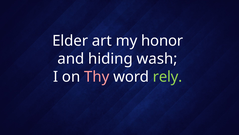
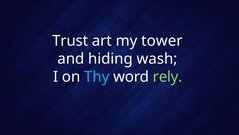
Elder: Elder -> Trust
honor: honor -> tower
Thy colour: pink -> light blue
